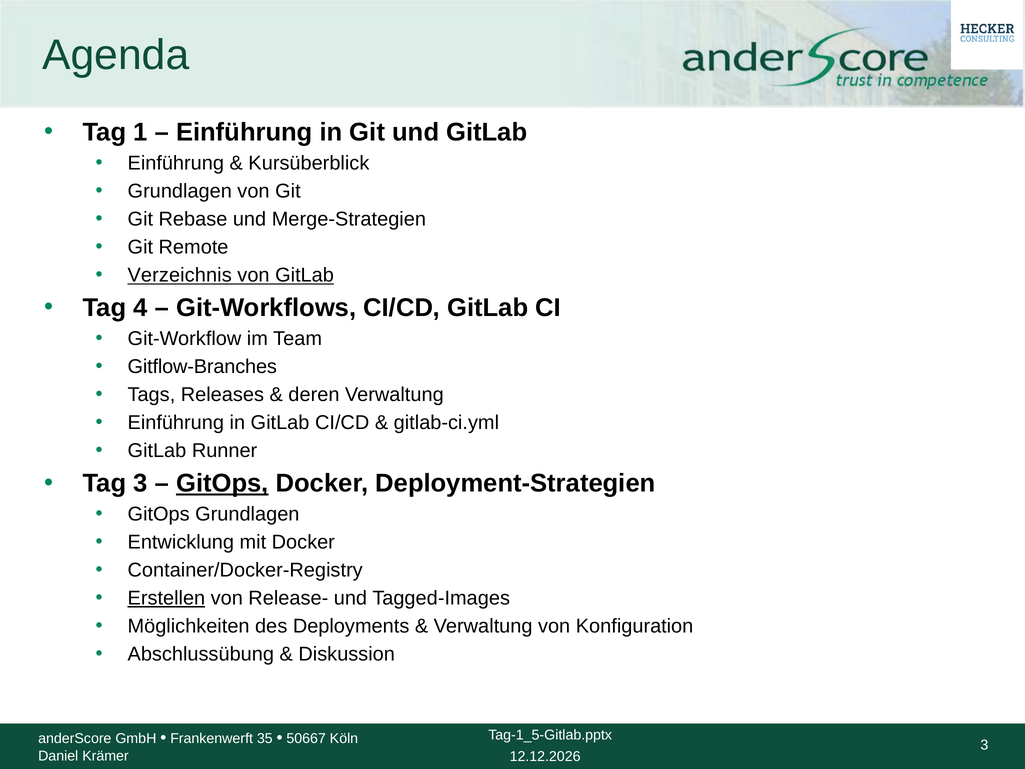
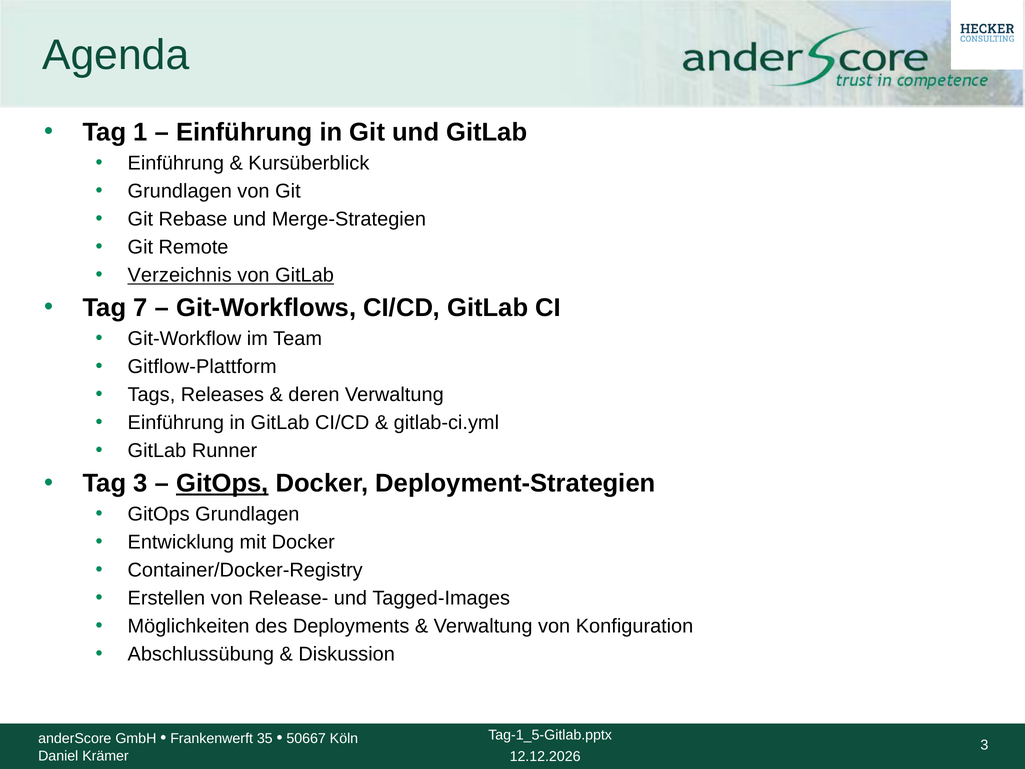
4: 4 -> 7
Gitflow-Branches: Gitflow-Branches -> Gitflow-Plattform
Erstellen underline: present -> none
